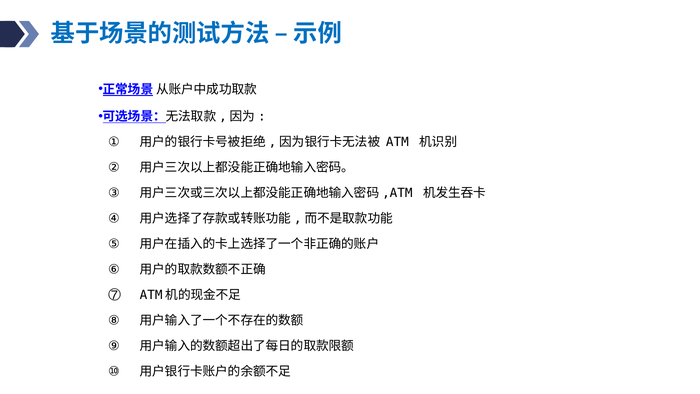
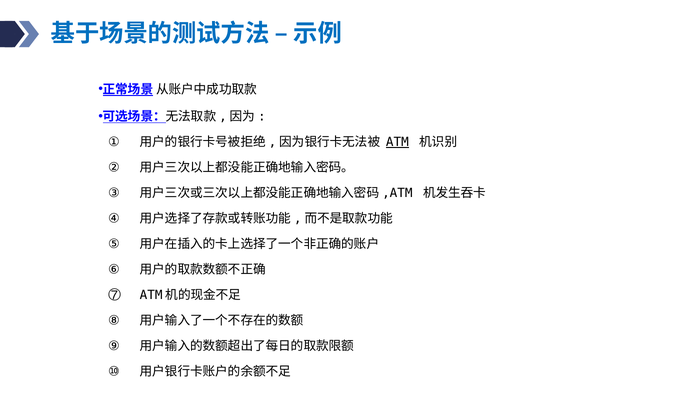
ATM underline: none -> present
